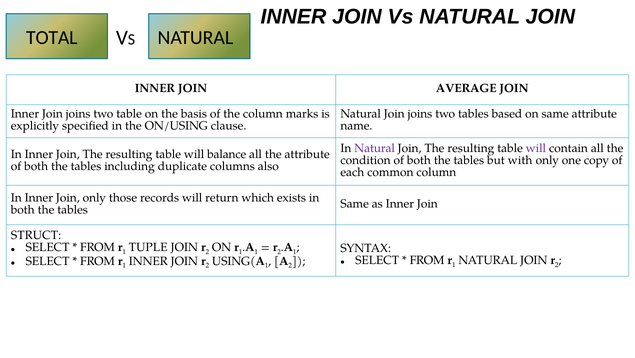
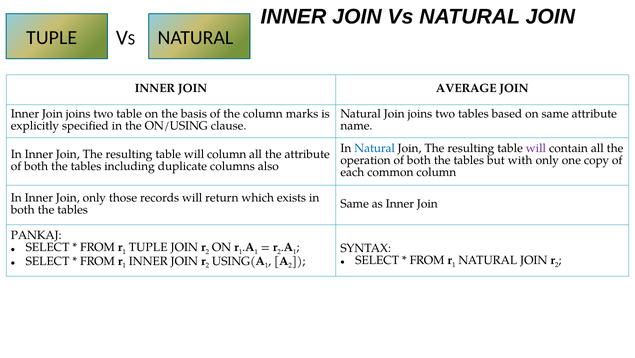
TOTAL at (52, 38): TOTAL -> TUPLE
Natural at (375, 148) colour: purple -> blue
will balance: balance -> column
condition: condition -> operation
STRUCT: STRUCT -> PANKAJ
